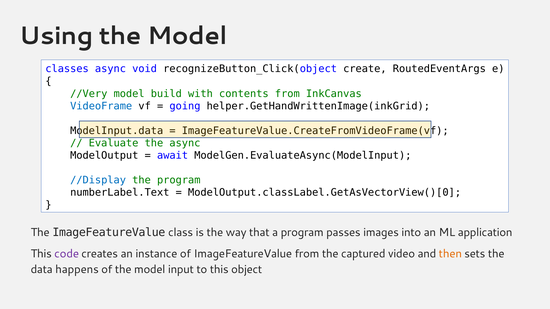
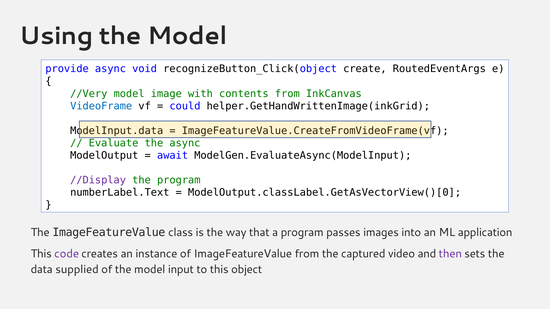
classes: classes -> provide
build: build -> image
going: going -> could
//Display colour: blue -> purple
then colour: orange -> purple
happens: happens -> supplied
